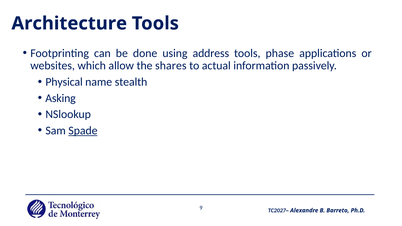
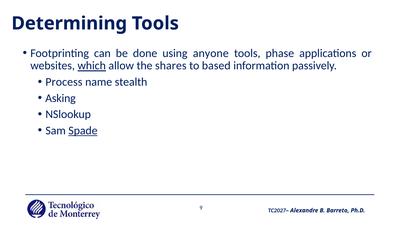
Architecture: Architecture -> Determining
address: address -> anyone
which underline: none -> present
actual: actual -> based
Physical: Physical -> Process
